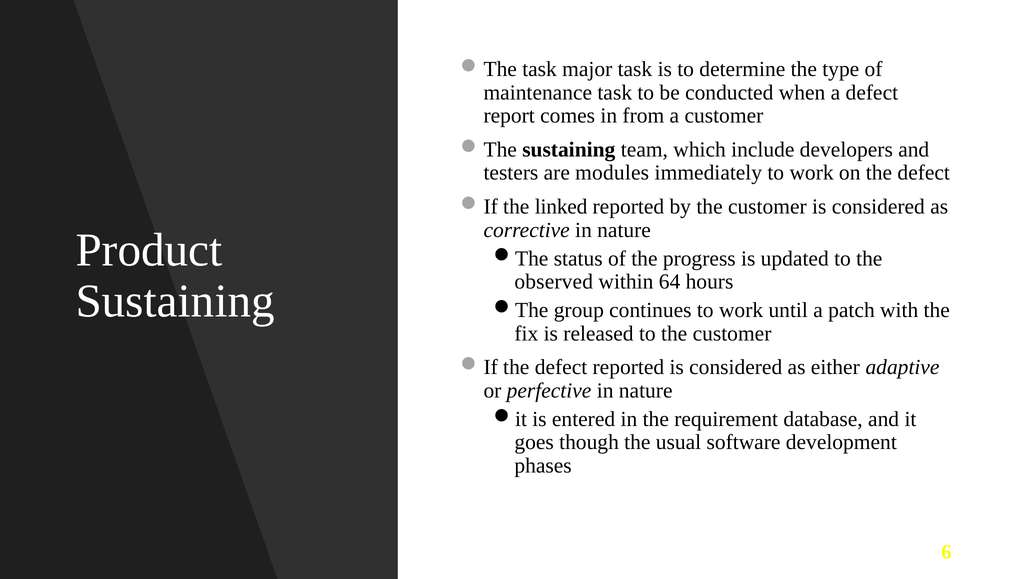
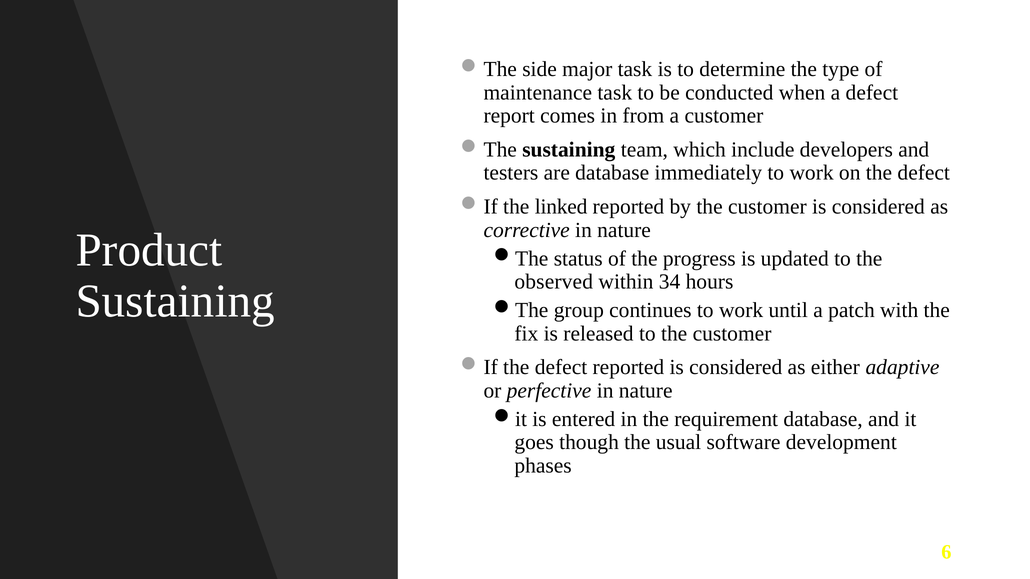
task at (540, 69): task -> side
are modules: modules -> database
64: 64 -> 34
